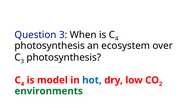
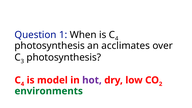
Question 3: 3 -> 1
ecosystem: ecosystem -> acclimates
hot colour: blue -> purple
